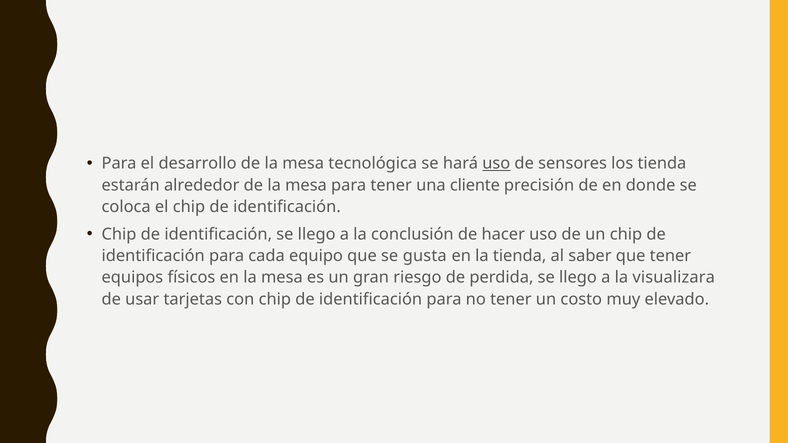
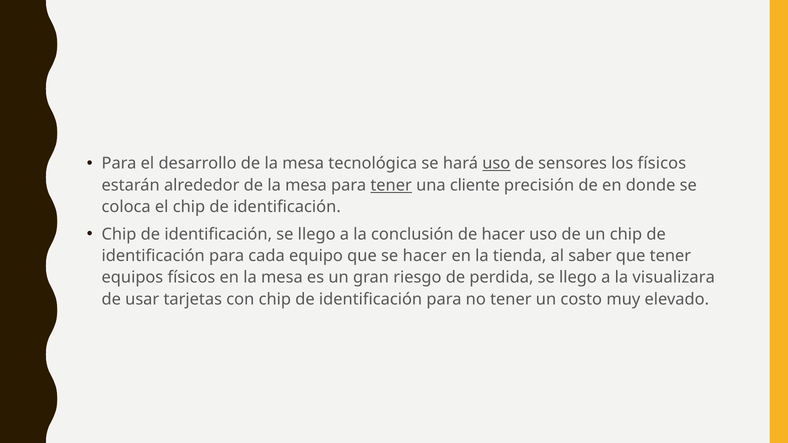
los tienda: tienda -> físicos
tener at (391, 185) underline: none -> present
se gusta: gusta -> hacer
